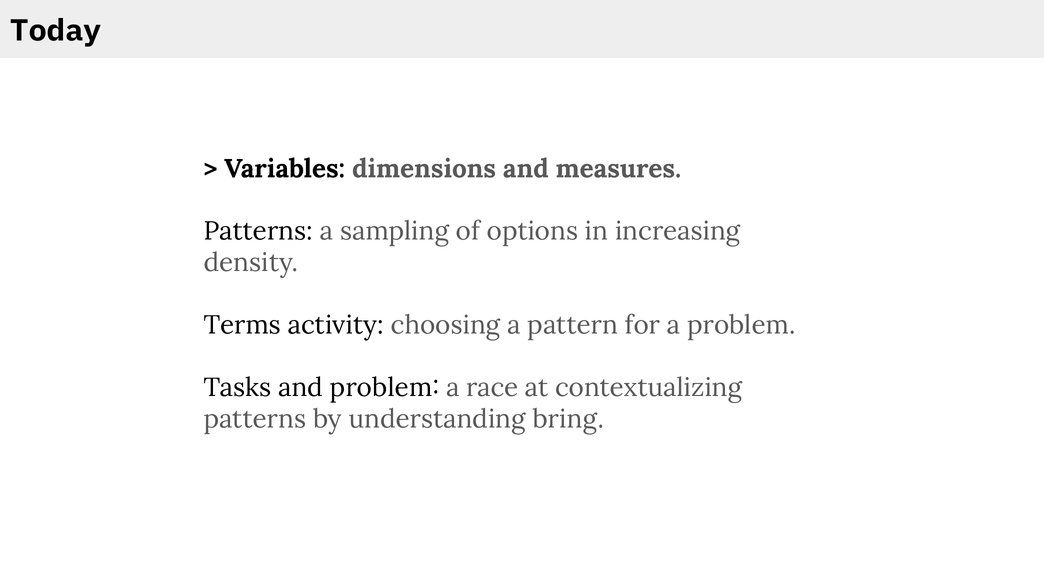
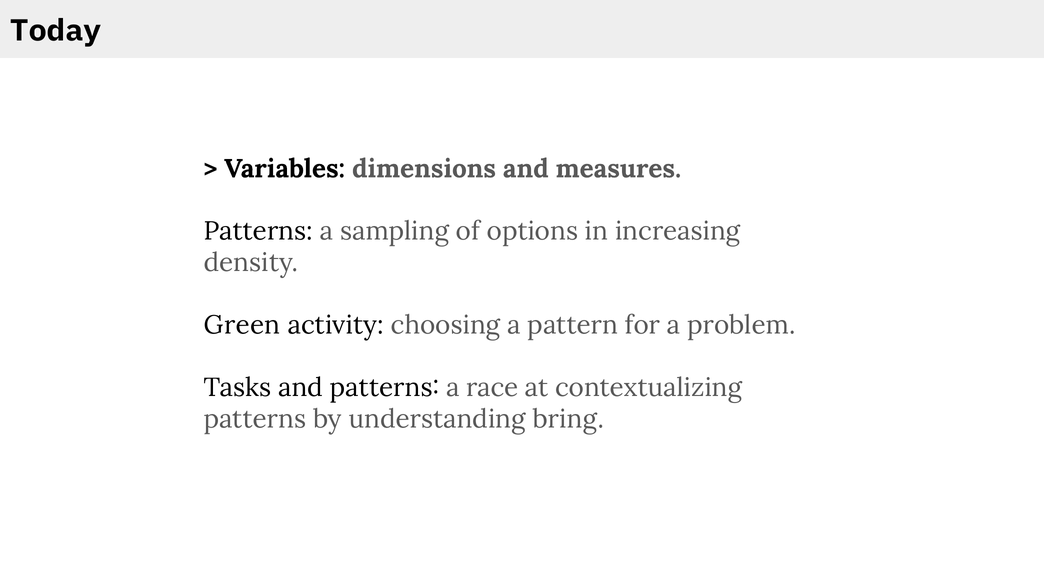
Terms: Terms -> Green
and problem: problem -> patterns
